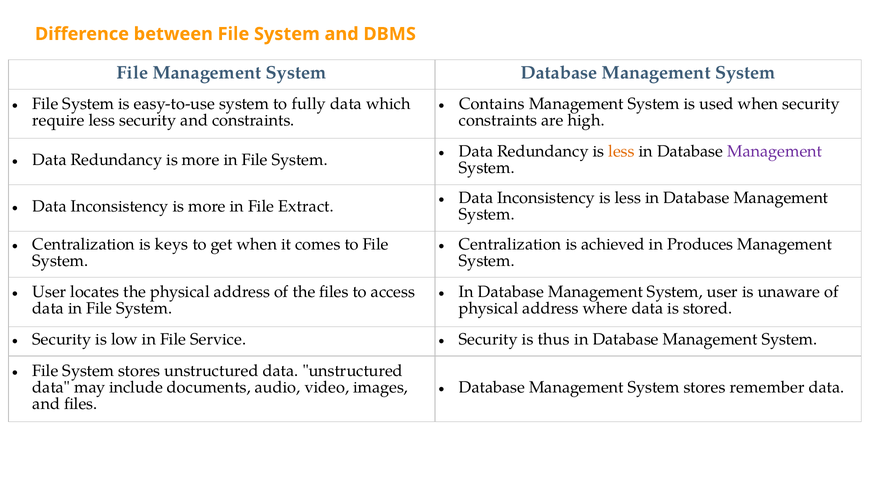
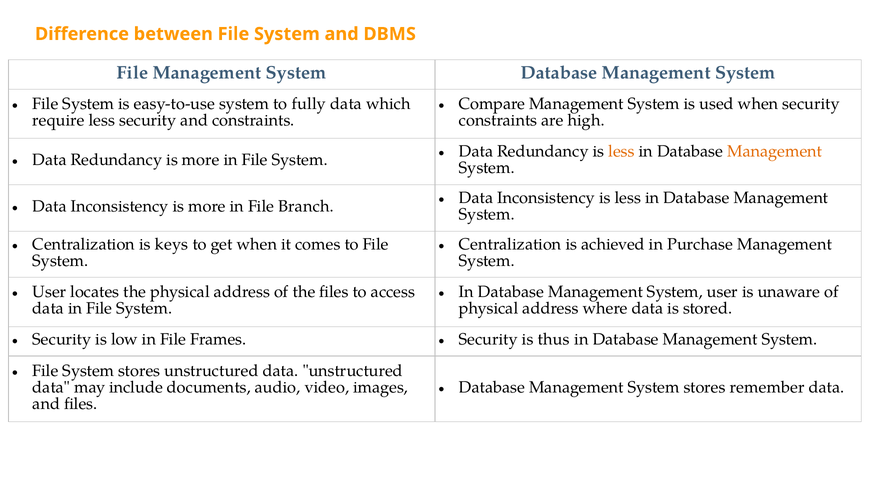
Contains: Contains -> Compare
Management at (775, 151) colour: purple -> orange
Extract: Extract -> Branch
Produces: Produces -> Purchase
Service: Service -> Frames
